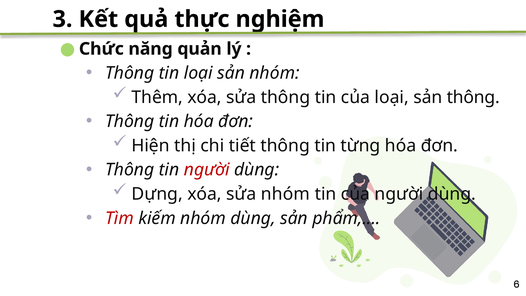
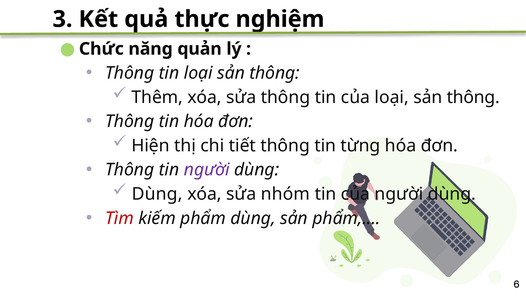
tin loại sản nhóm: nhóm -> thông
người at (207, 170) colour: red -> purple
Dựng at (157, 194): Dựng -> Dùng
kiếm nhóm: nhóm -> phẩm
